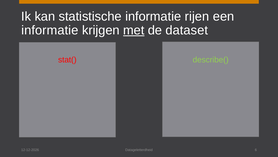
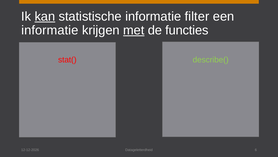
kan underline: none -> present
rijen: rijen -> filter
dataset: dataset -> functies
